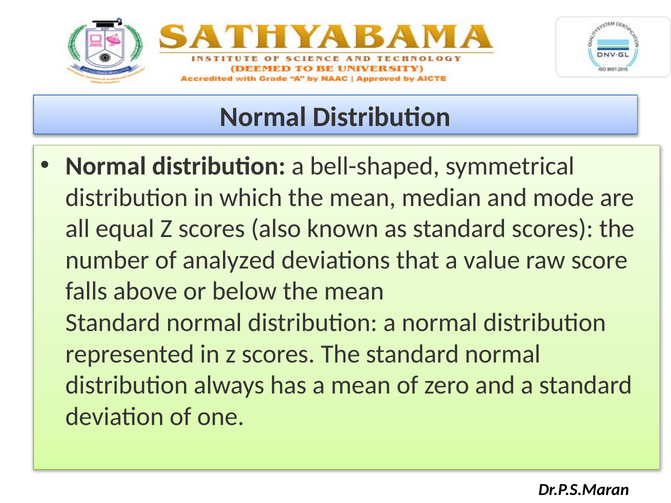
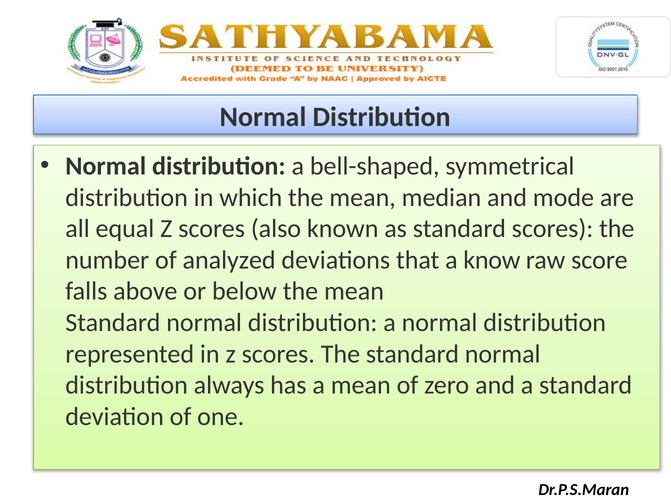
value: value -> know
